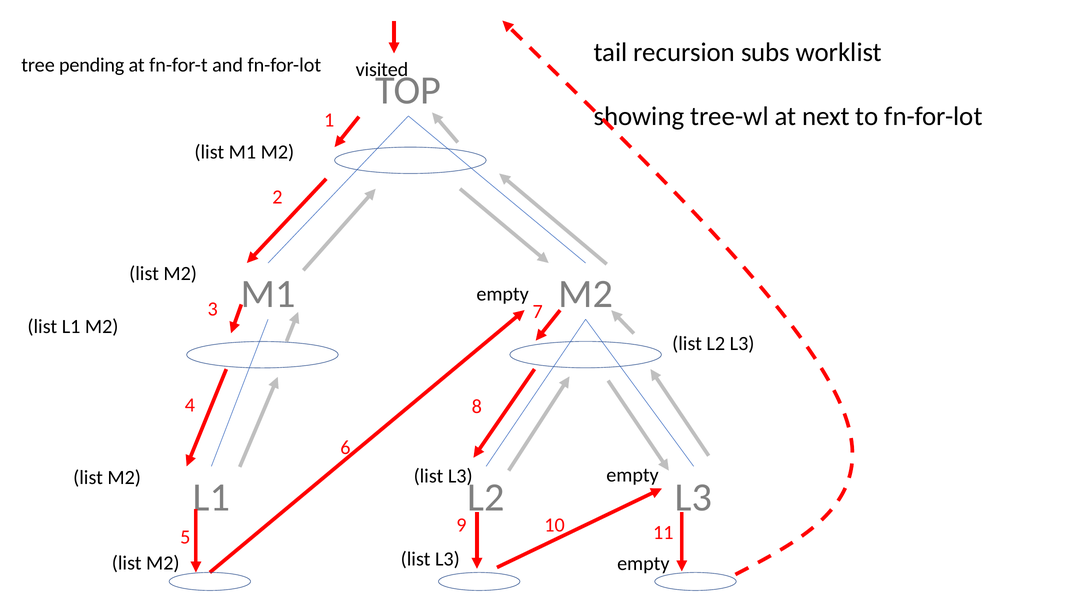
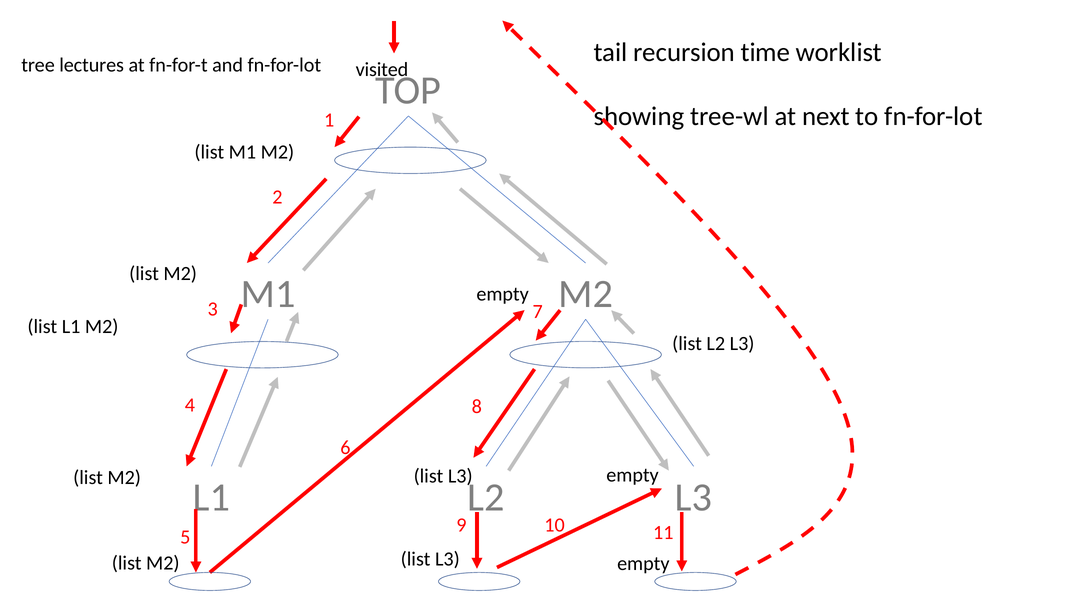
subs: subs -> time
pending: pending -> lectures
